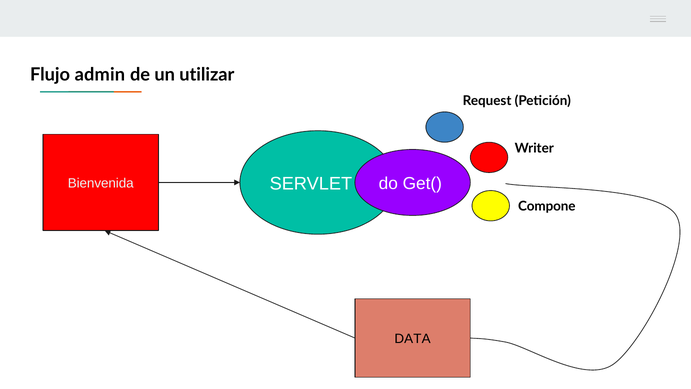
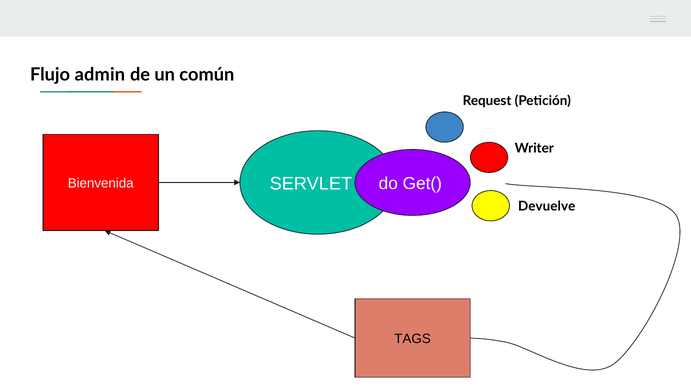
utilizar: utilizar -> común
Compone: Compone -> Devuelve
DATA: DATA -> TAGS
